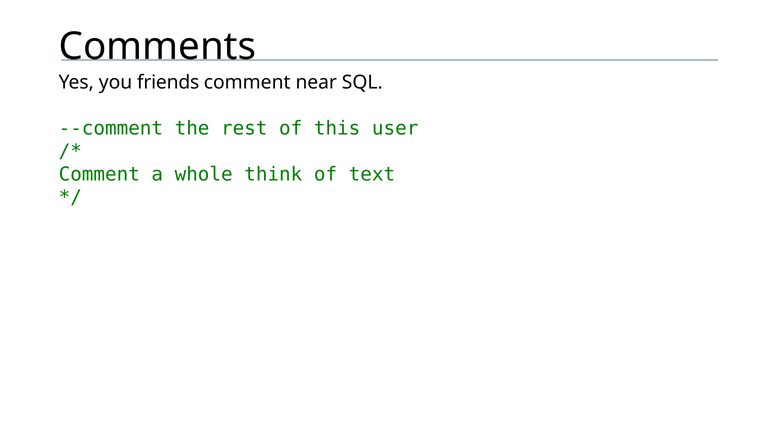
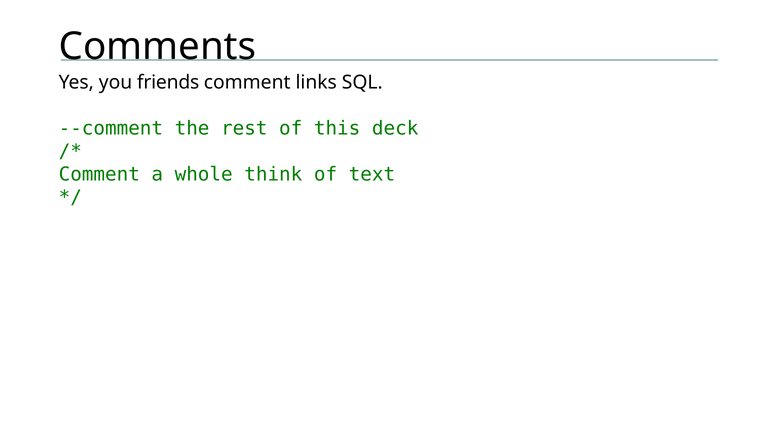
near: near -> links
user: user -> deck
